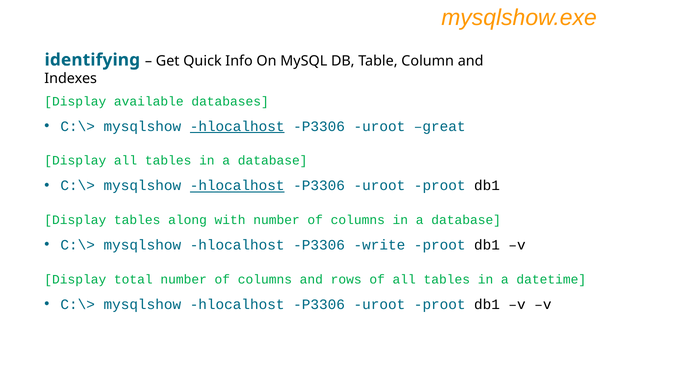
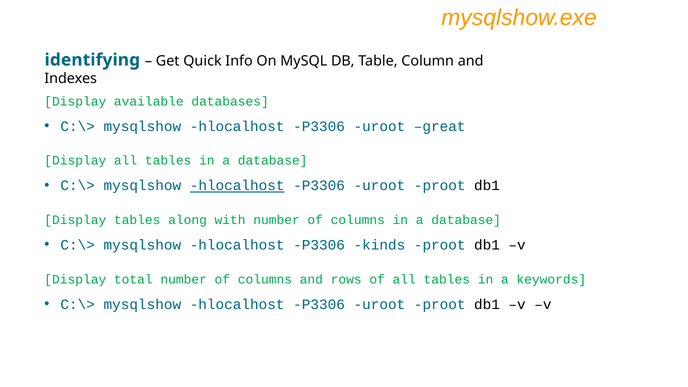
hlocalhost at (237, 126) underline: present -> none
write: write -> kinds
datetime: datetime -> keywords
